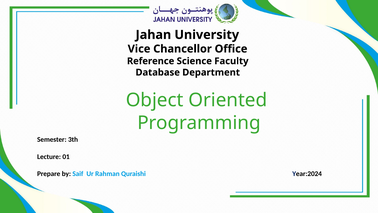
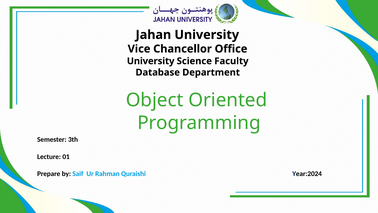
Reference at (151, 61): Reference -> University
